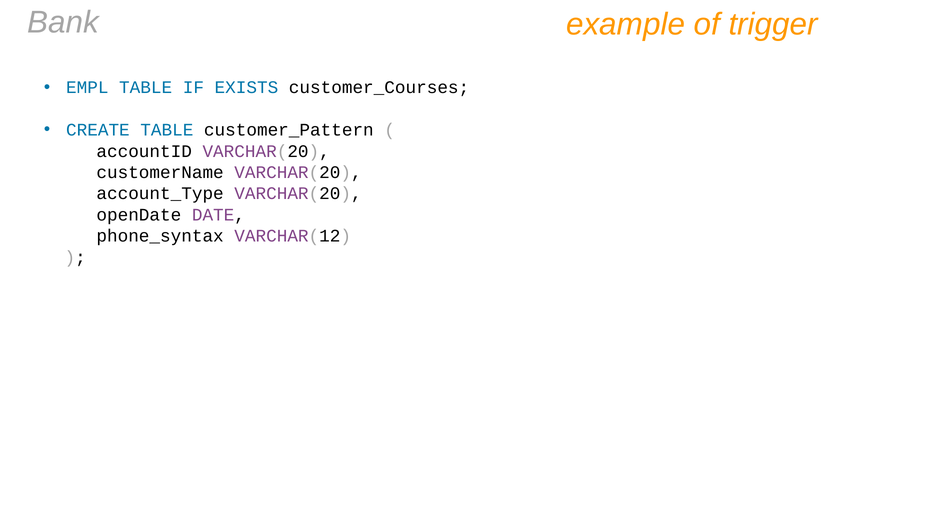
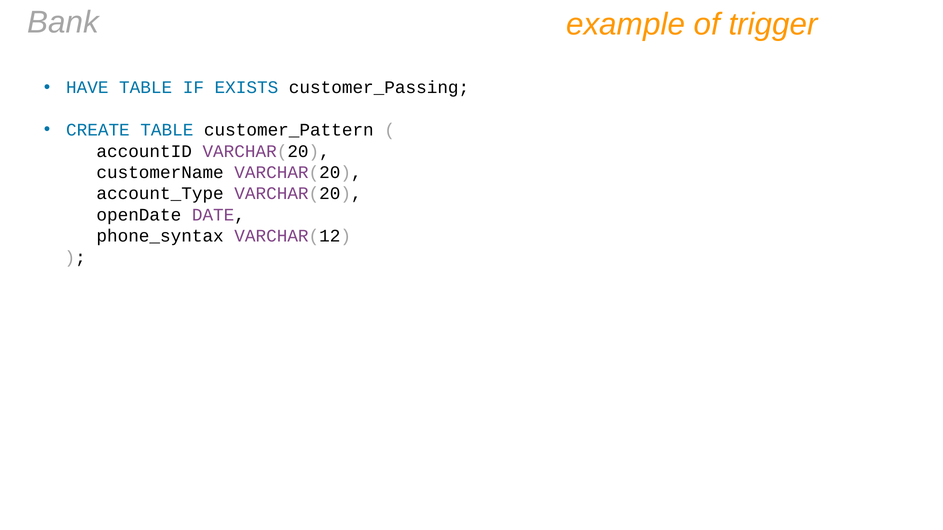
EMPL: EMPL -> HAVE
customer_Courses: customer_Courses -> customer_Passing
